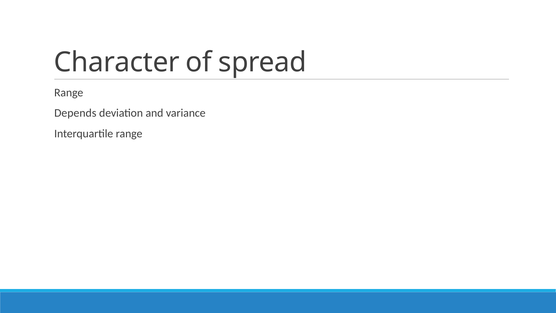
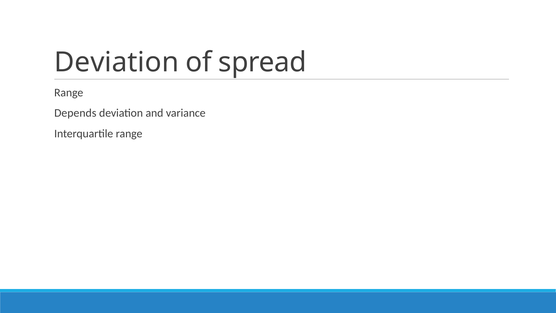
Character at (117, 62): Character -> Deviation
